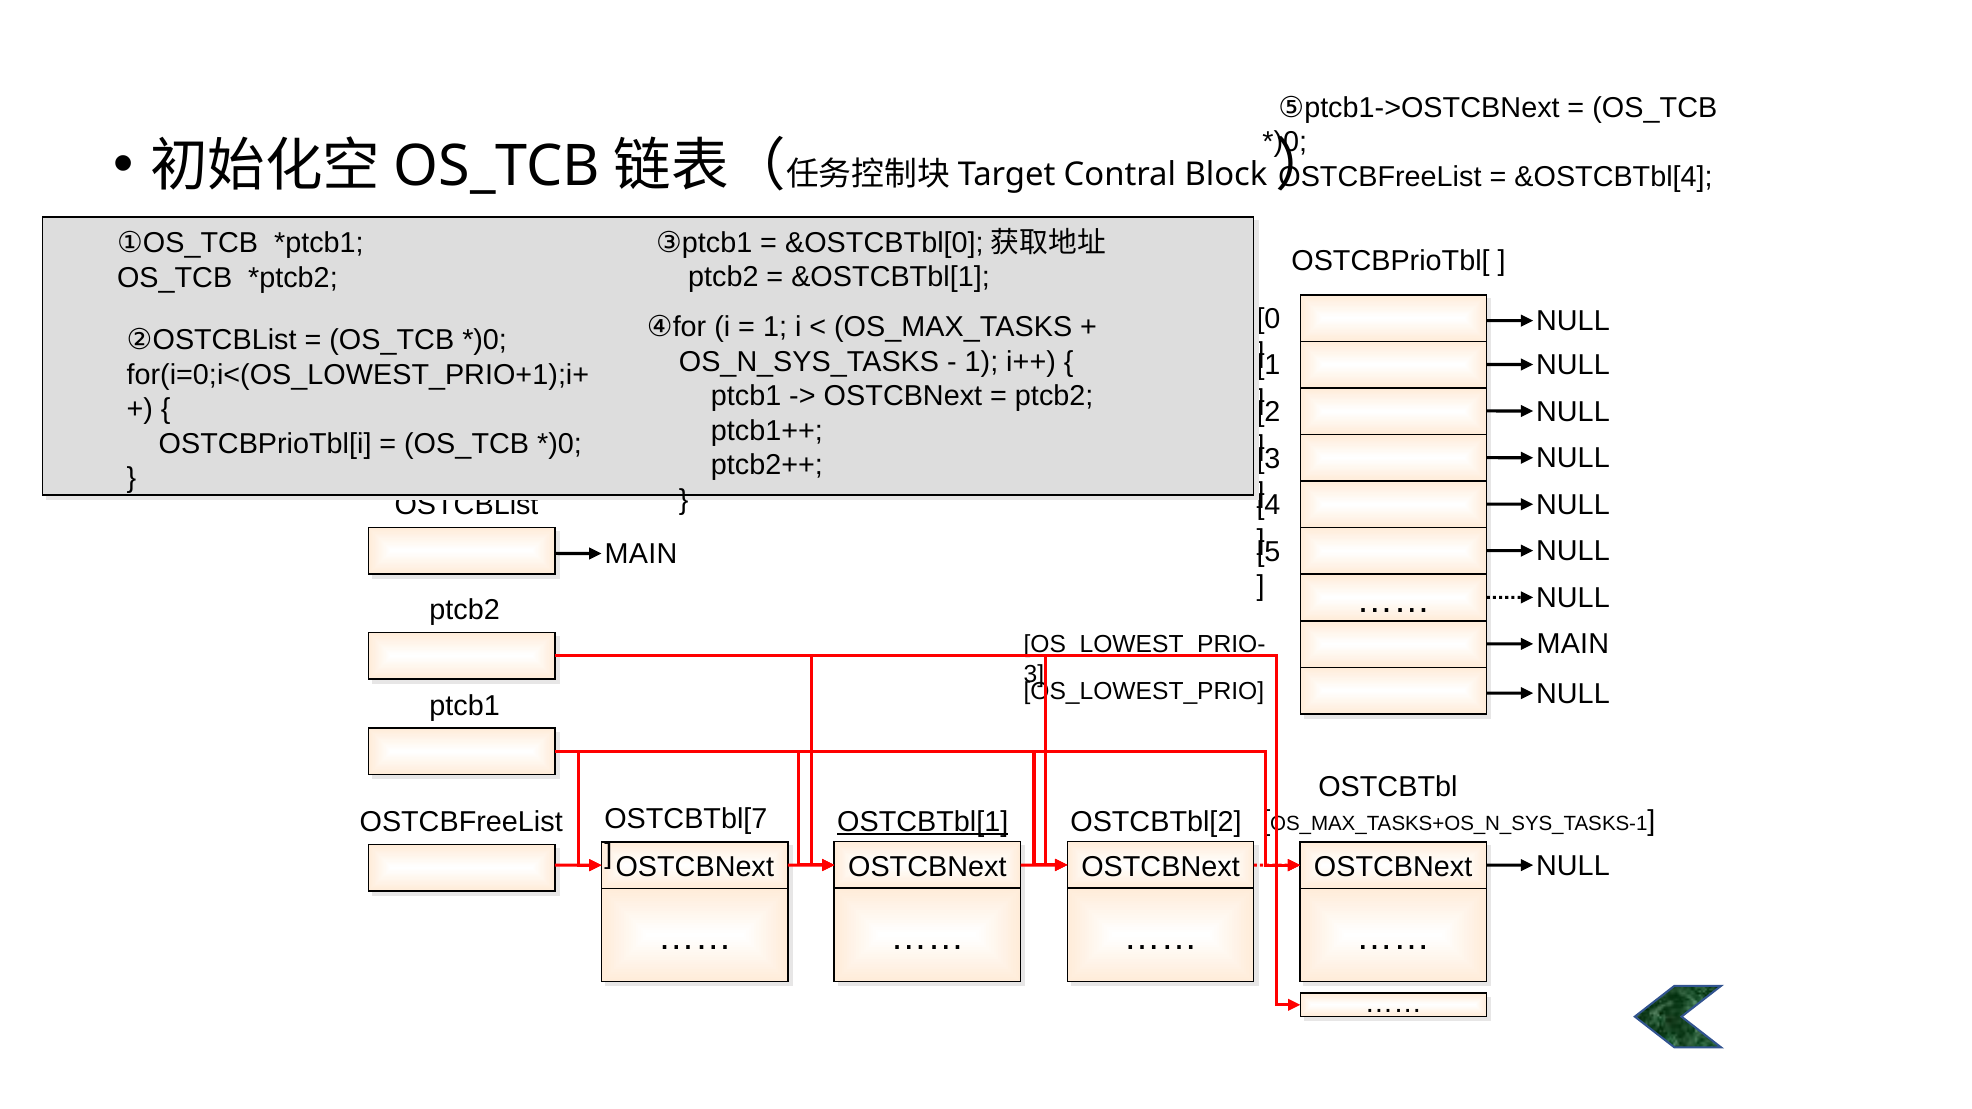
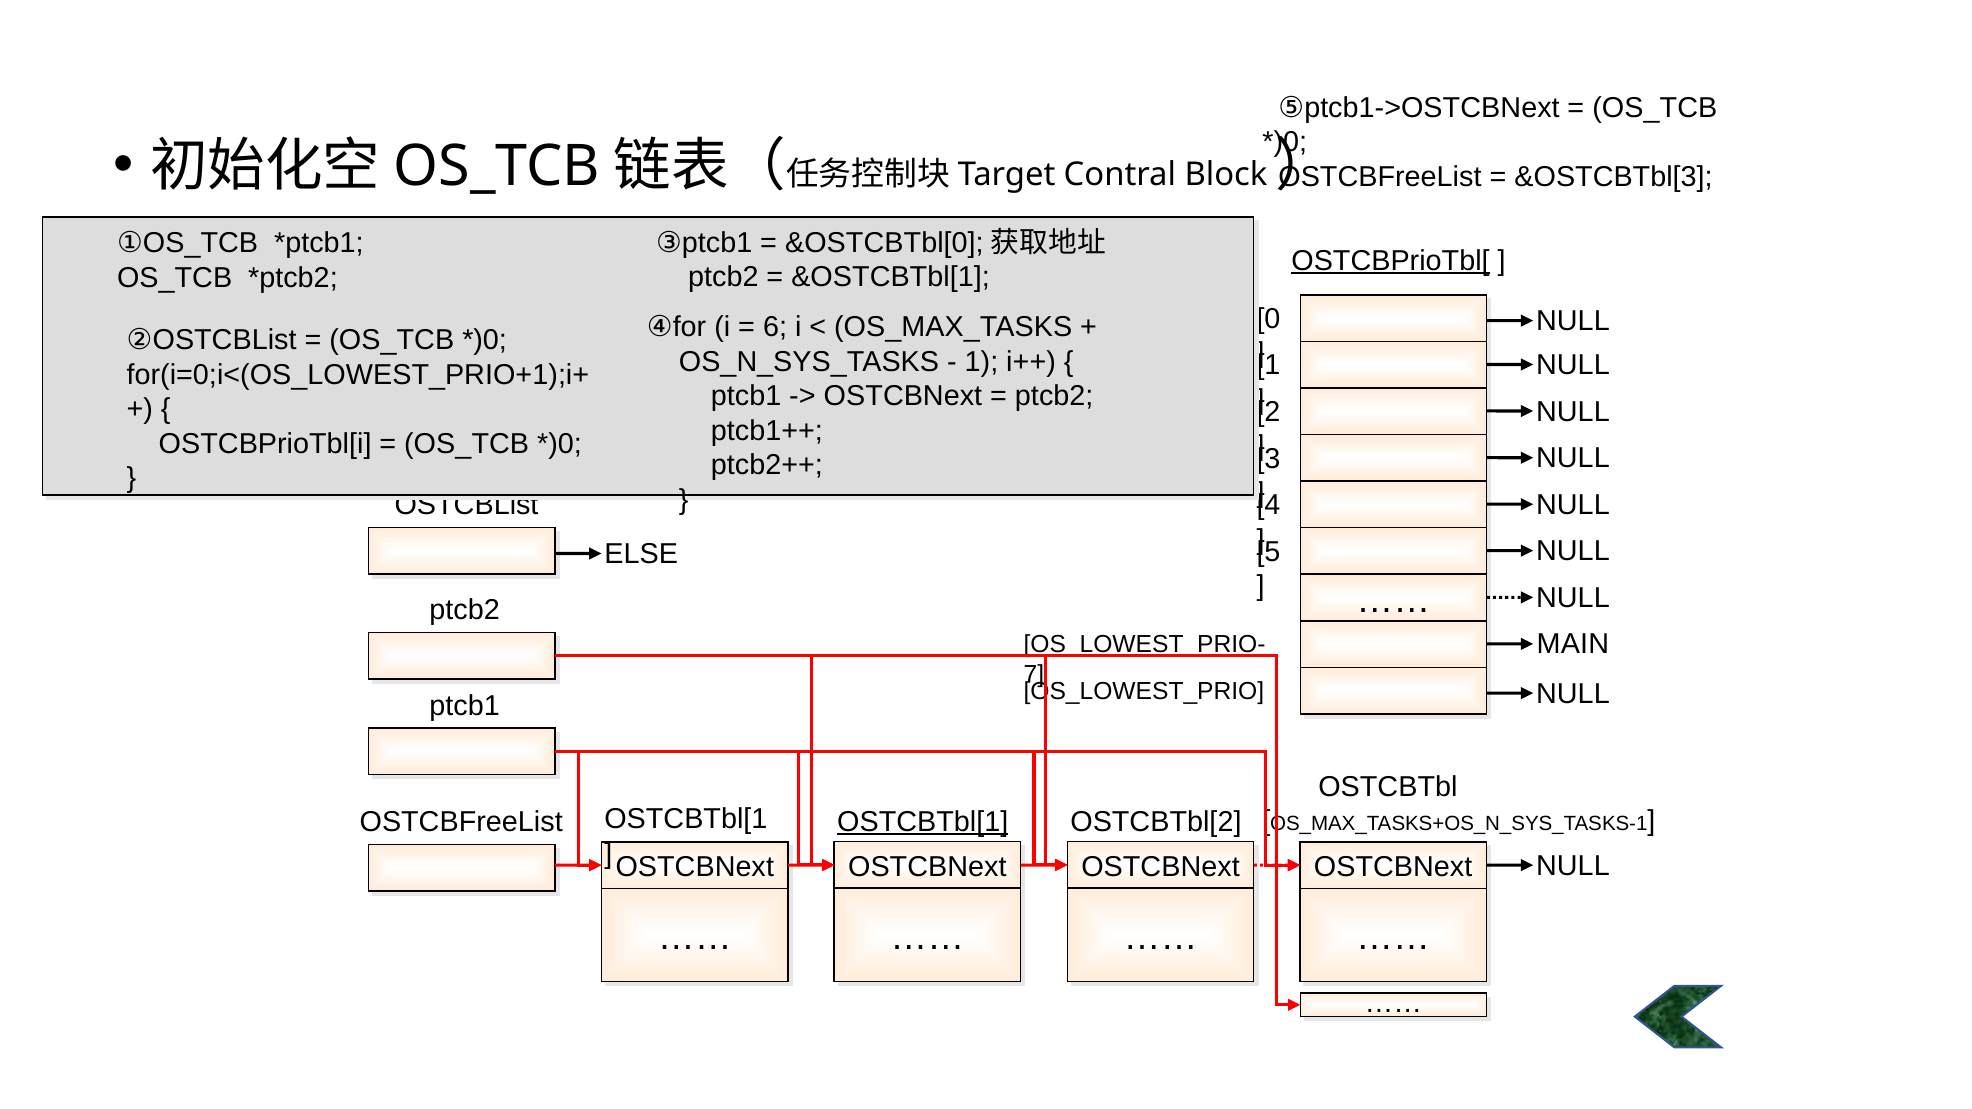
&OSTCBTbl[4: &OSTCBTbl[4 -> &OSTCBTbl[3
OSTCBPrioTbl[ underline: none -> present
1 at (775, 327): 1 -> 6
MAIN at (641, 554): MAIN -> ELSE
3 at (1034, 674): 3 -> 7
OSTCBTbl[7 at (686, 819): OSTCBTbl[7 -> OSTCBTbl[1
